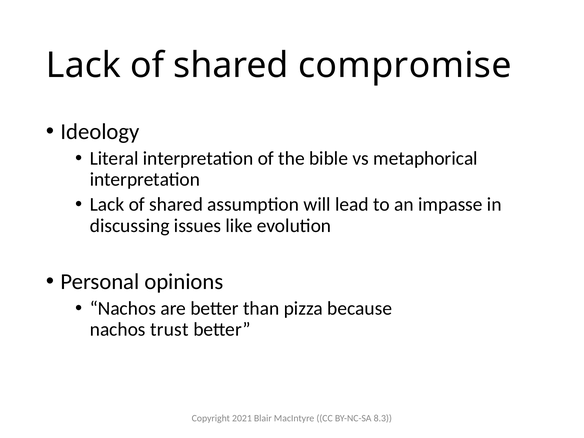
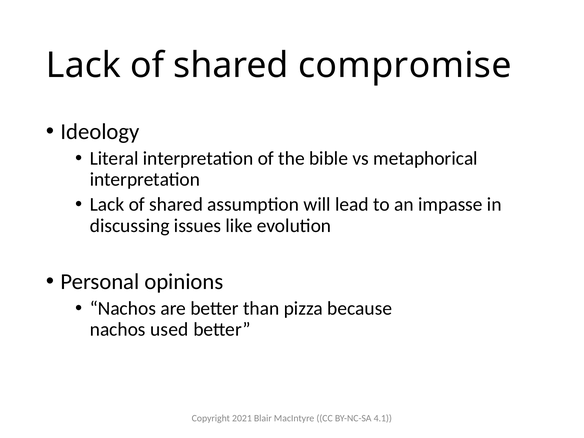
trust: trust -> used
8.3: 8.3 -> 4.1
